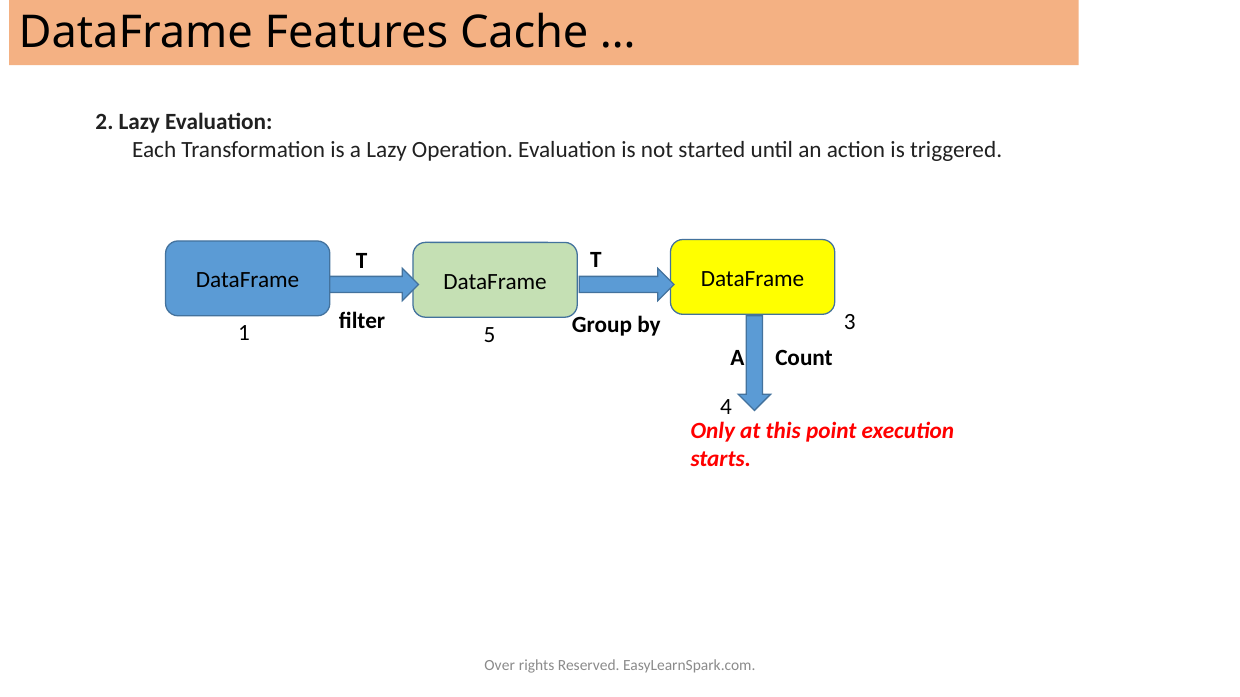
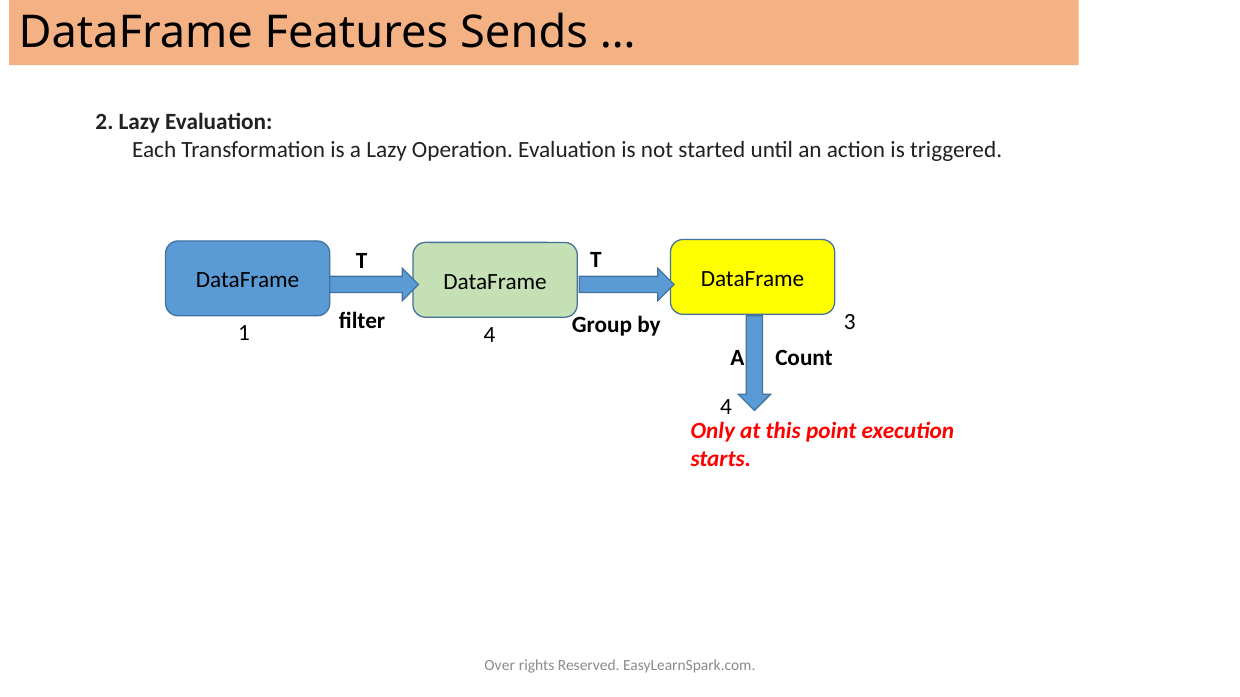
Cache: Cache -> Sends
1 5: 5 -> 4
